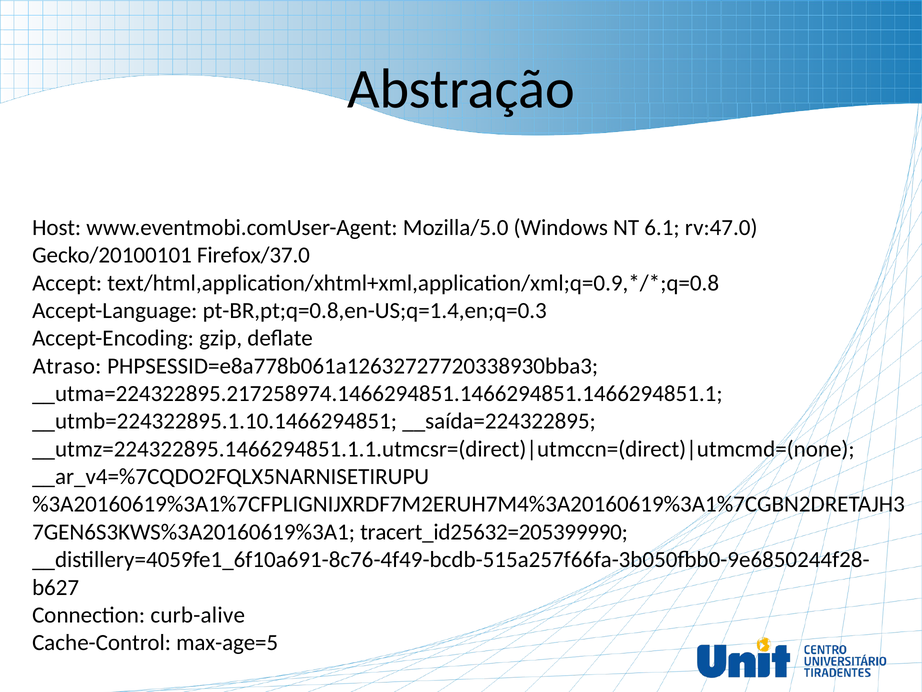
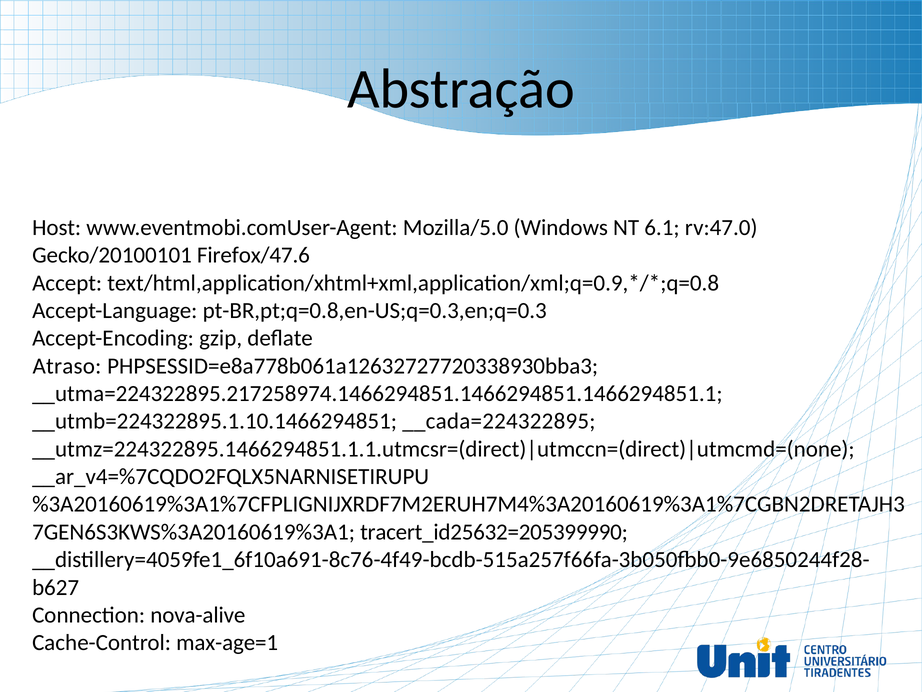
Firefox/37.0: Firefox/37.0 -> Firefox/47.6
pt-BR,pt;q=0.8,en-US;q=1.4,en;q=0.3: pt-BR,pt;q=0.8,en-US;q=1.4,en;q=0.3 -> pt-BR,pt;q=0.8,en-US;q=0.3,en;q=0.3
__saída=224322895: __saída=224322895 -> __cada=224322895
curb-alive: curb-alive -> nova-alive
max-age=5: max-age=5 -> max-age=1
